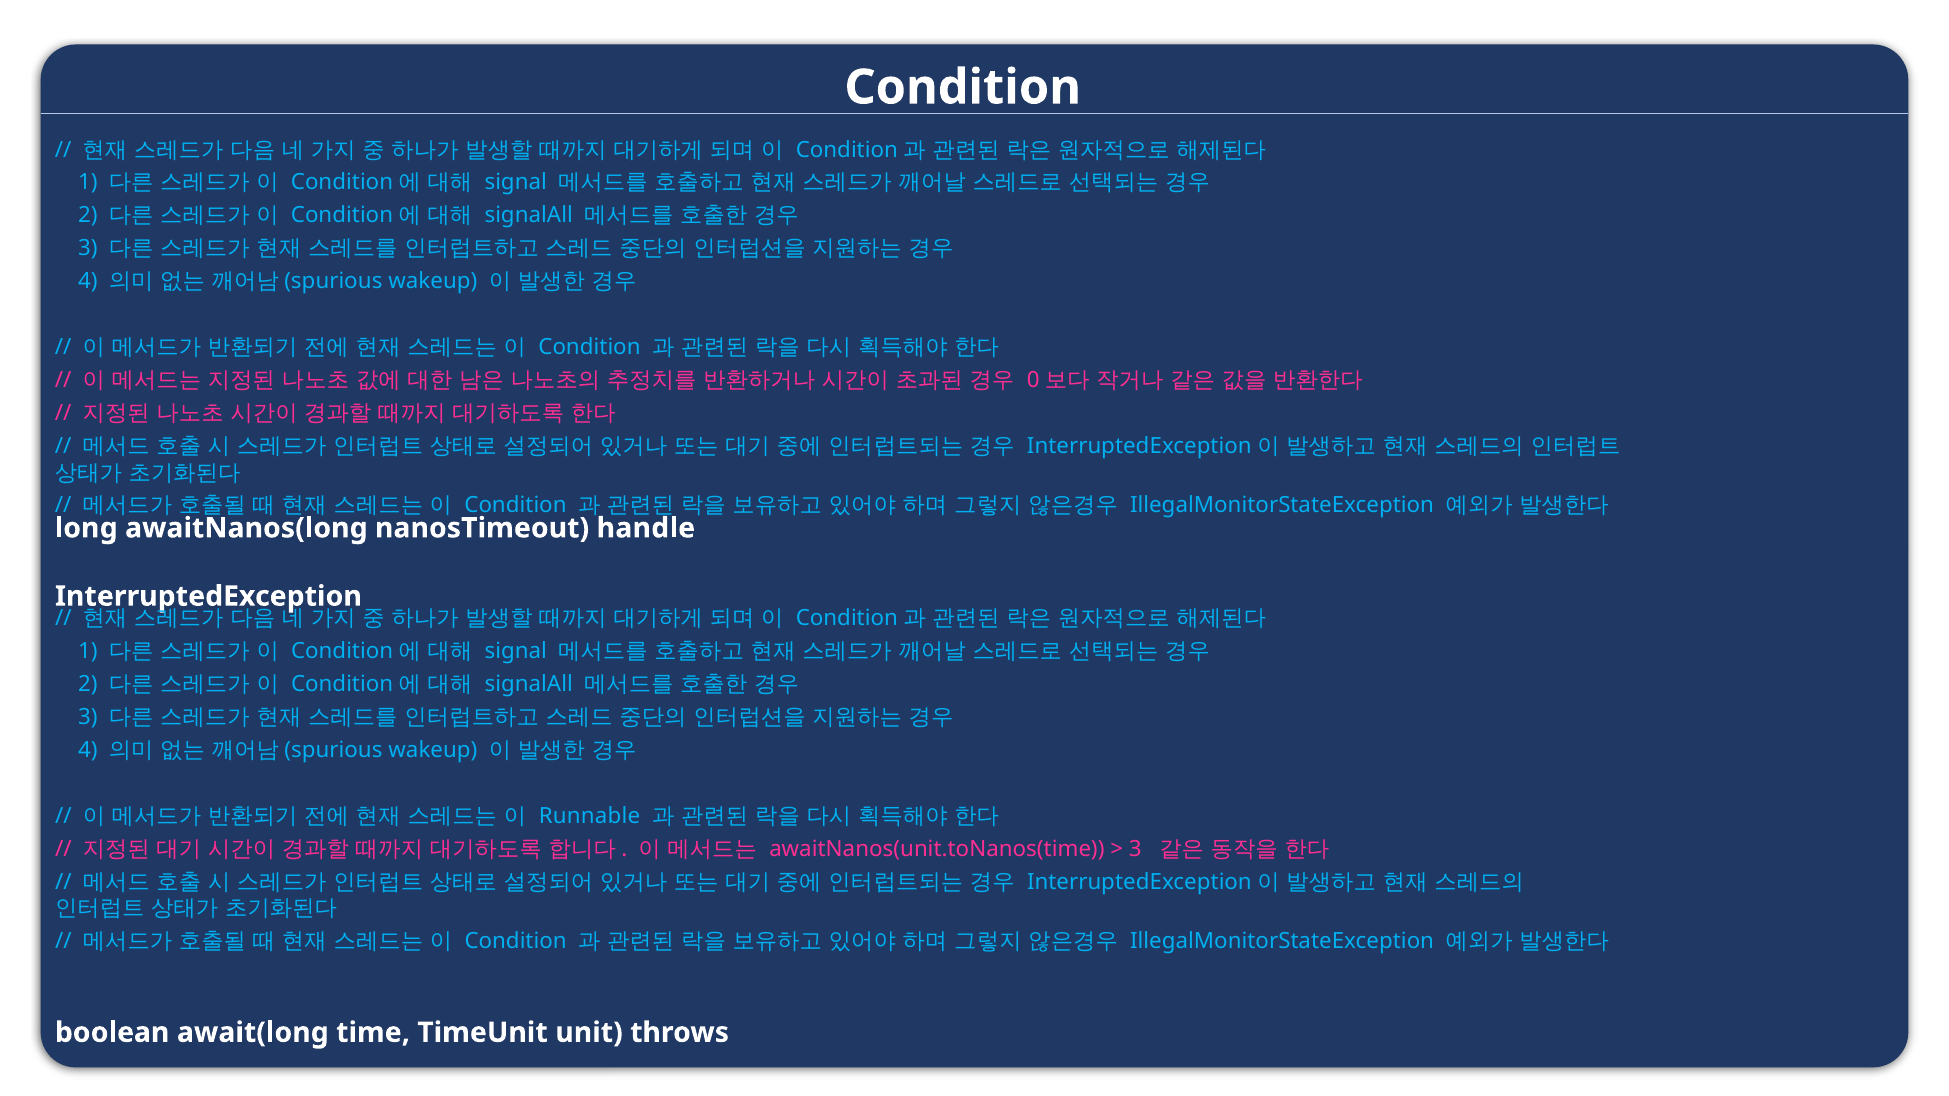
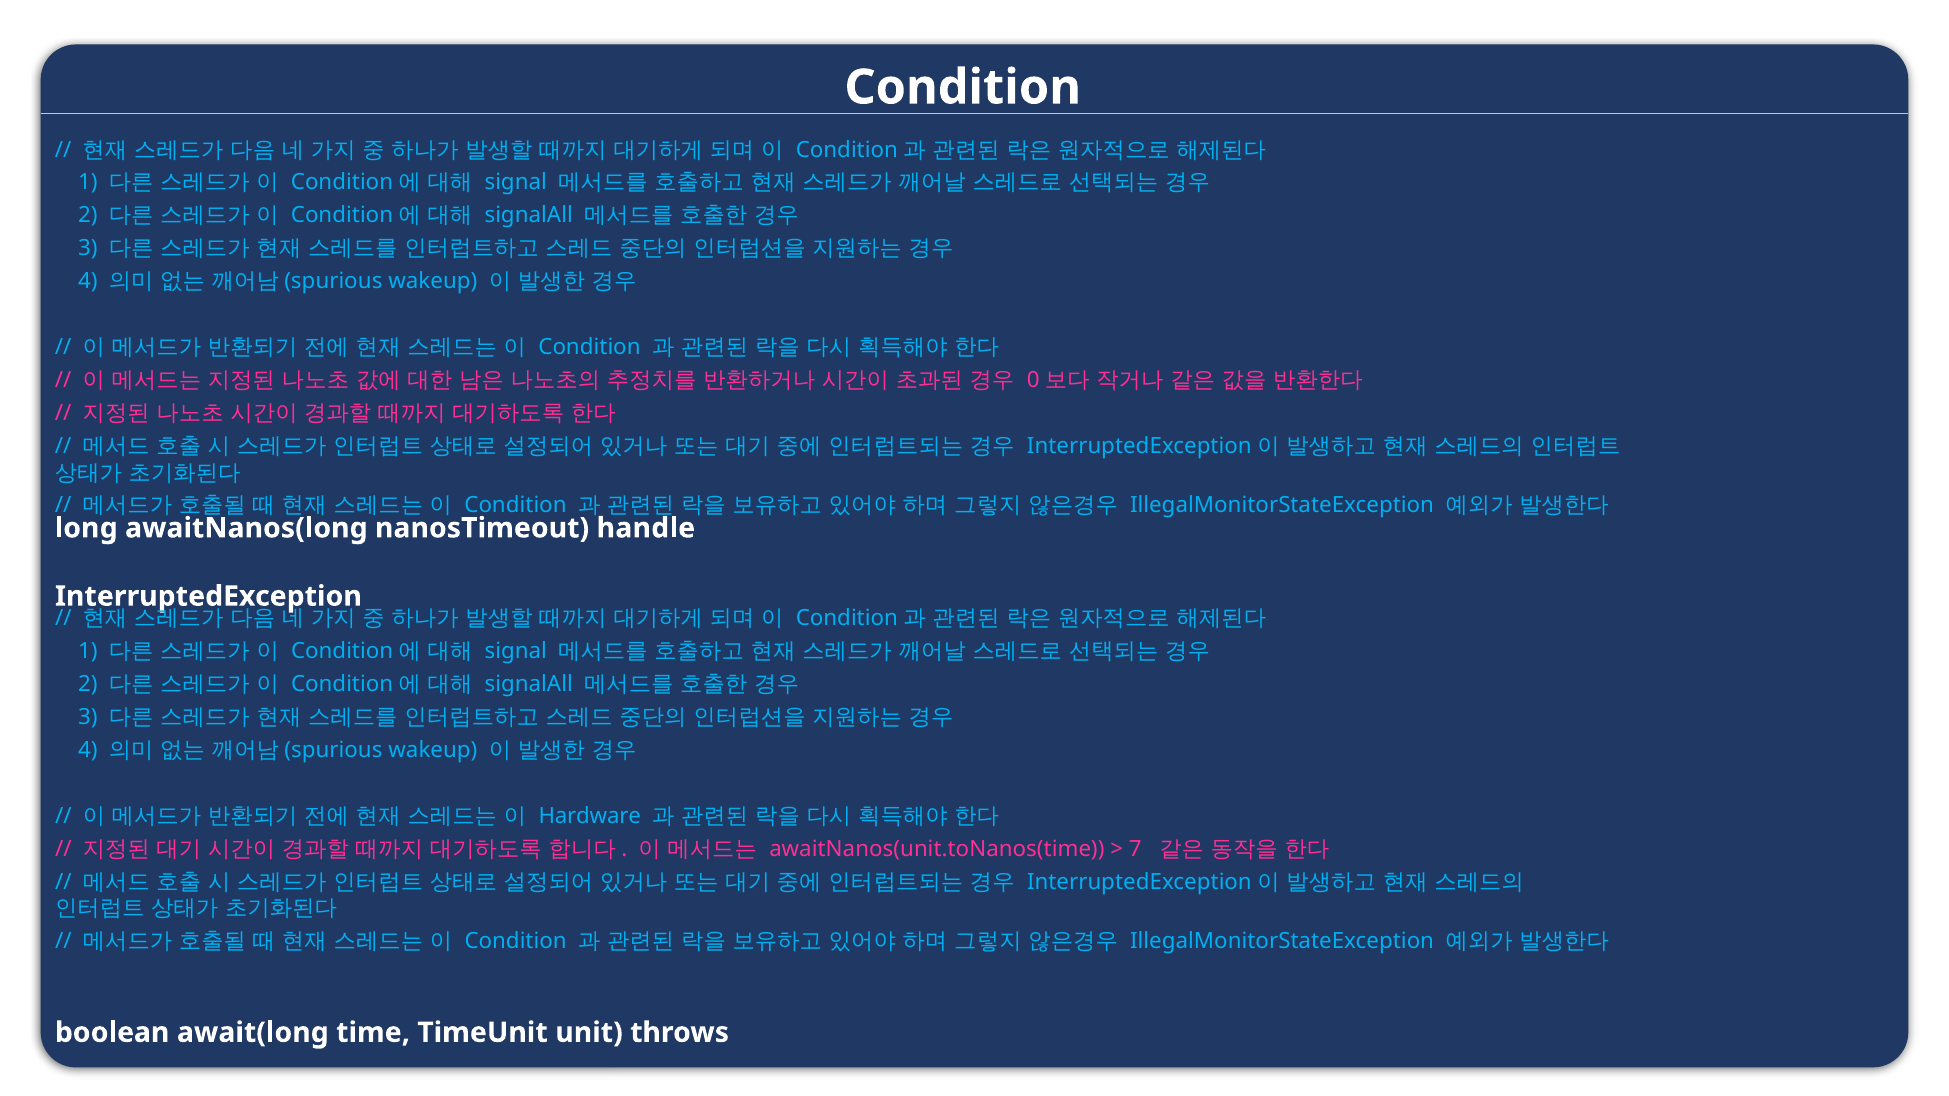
Runnable: Runnable -> Hardware
3 at (1135, 849): 3 -> 7
